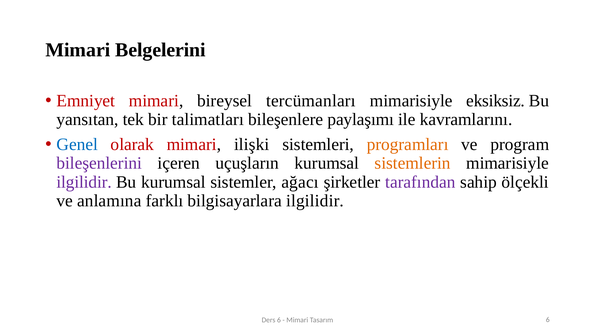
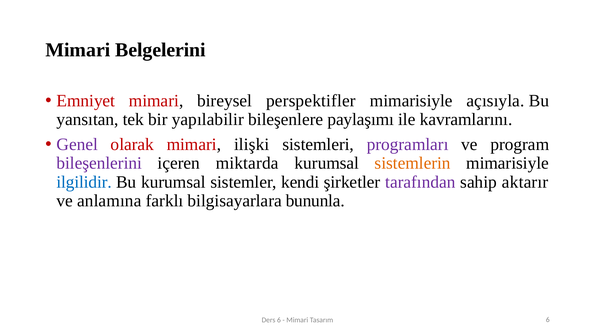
tercümanları: tercümanları -> perspektifler
eksiksiz: eksiksiz -> açısıyla
talimatları: talimatları -> yapılabilir
Genel colour: blue -> purple
programları colour: orange -> purple
uçuşların: uçuşların -> miktarda
ilgilidir at (84, 182) colour: purple -> blue
ağacı: ağacı -> kendi
ölçekli: ölçekli -> aktarır
bilgisayarlara ilgilidir: ilgilidir -> bununla
